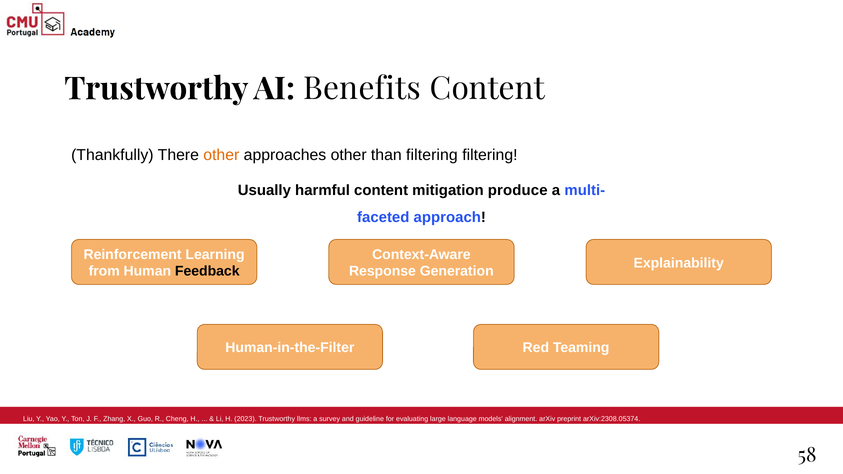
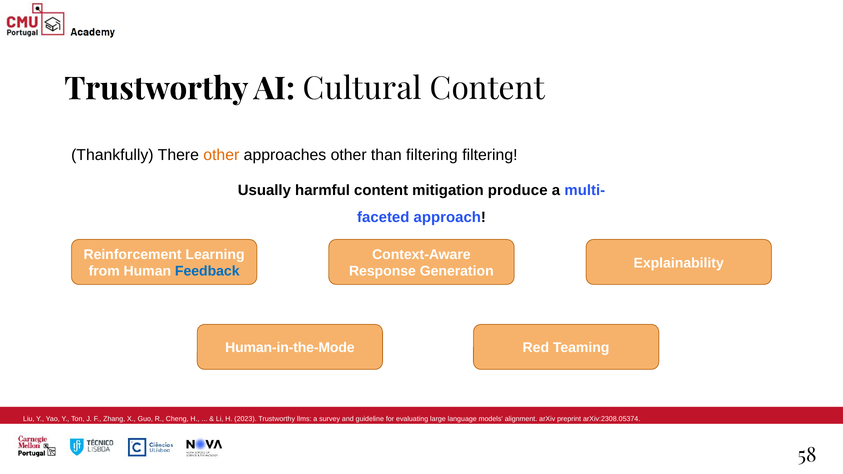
Benefits: Benefits -> Cultural
Feedback colour: black -> blue
Human-in-the-Filter: Human-in-the-Filter -> Human-in-the-Mode
